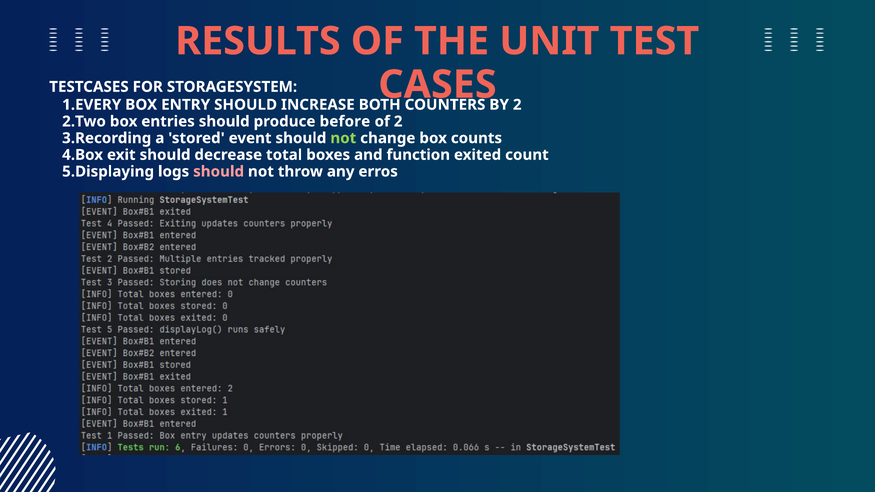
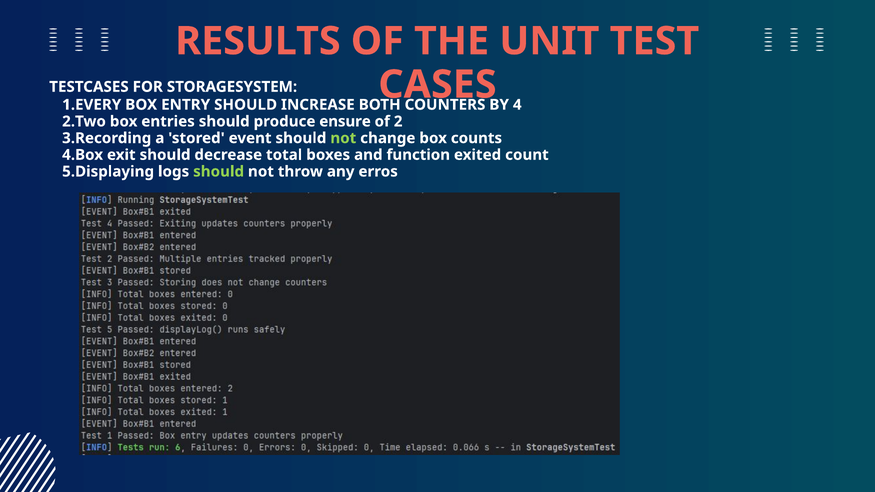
2 at (517, 105): 2 -> 4
before: before -> ensure
should at (219, 172) colour: pink -> light green
